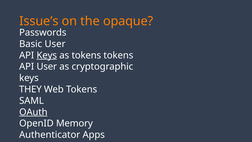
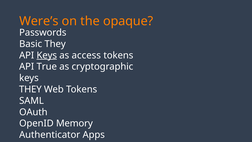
Issue’s: Issue’s -> Were’s
Basic User: User -> They
as tokens: tokens -> access
API User: User -> True
OAuth underline: present -> none
